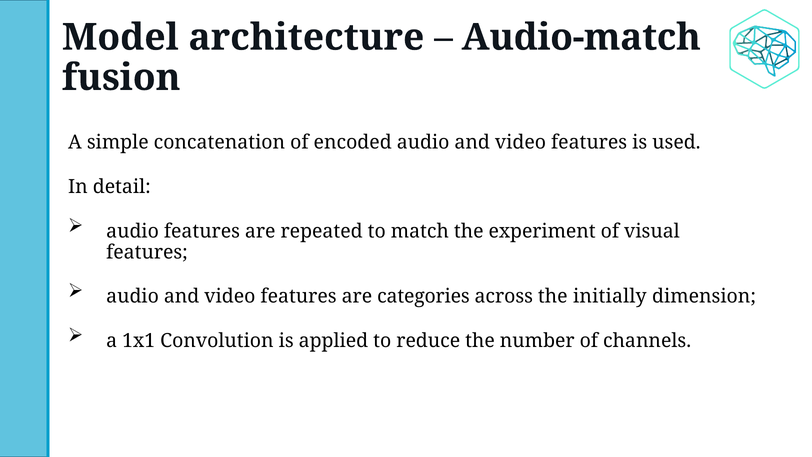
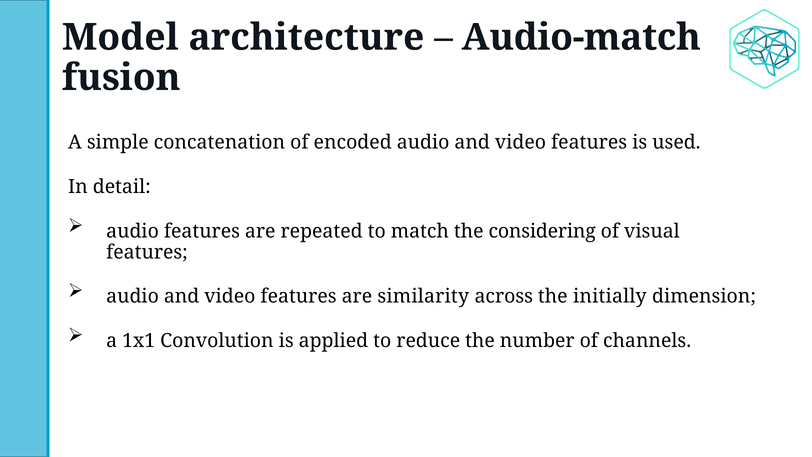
experiment: experiment -> considering
categories: categories -> similarity
